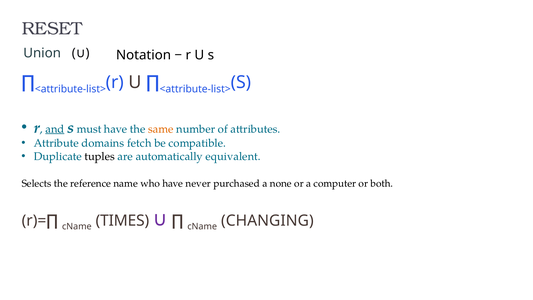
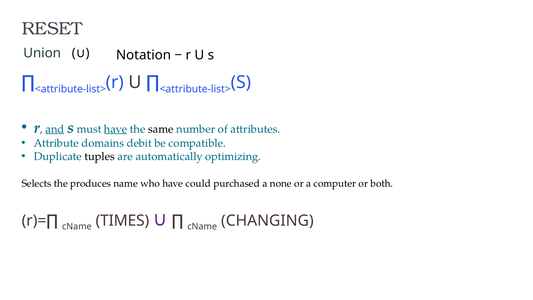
have at (116, 129) underline: none -> present
same colour: orange -> black
fetch: fetch -> debit
equivalent: equivalent -> optimizing
reference: reference -> produces
never: never -> could
